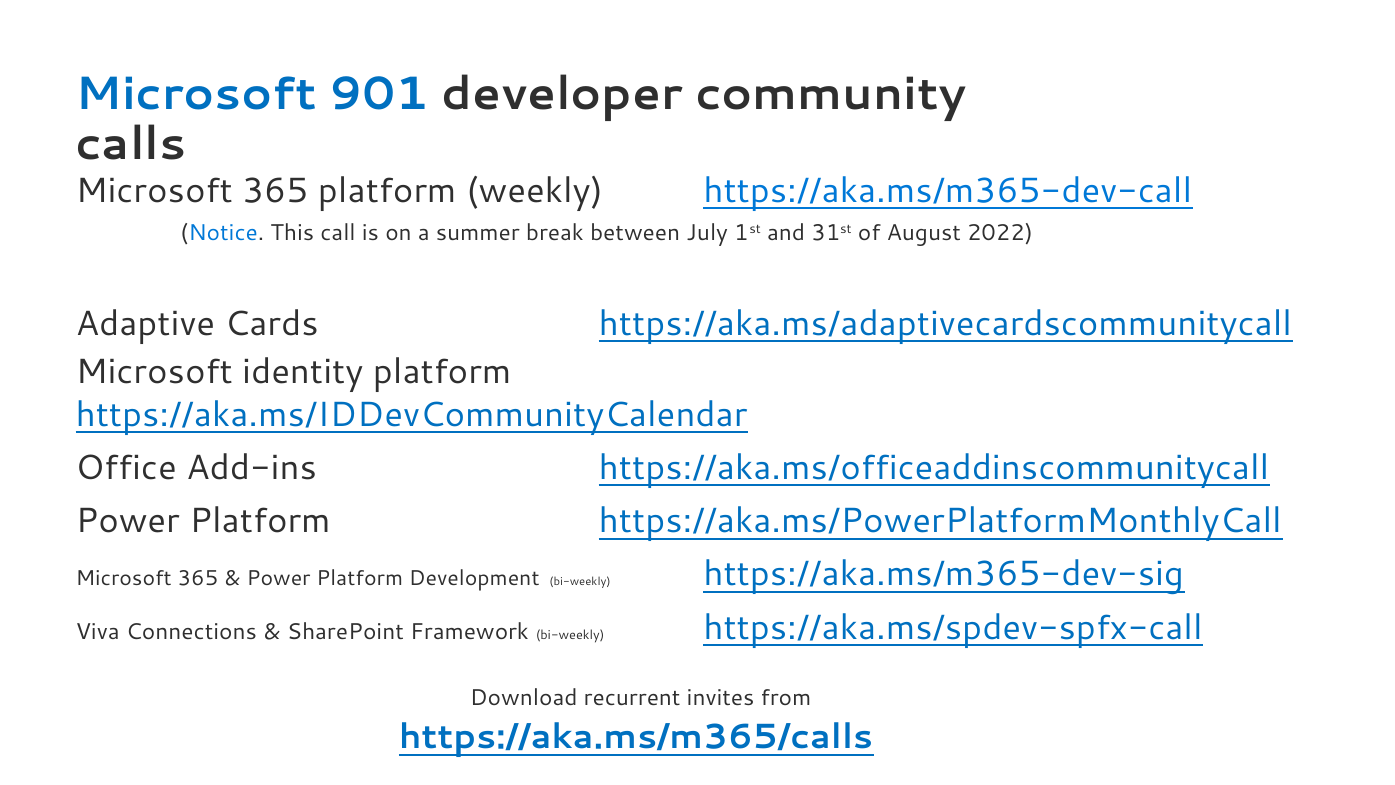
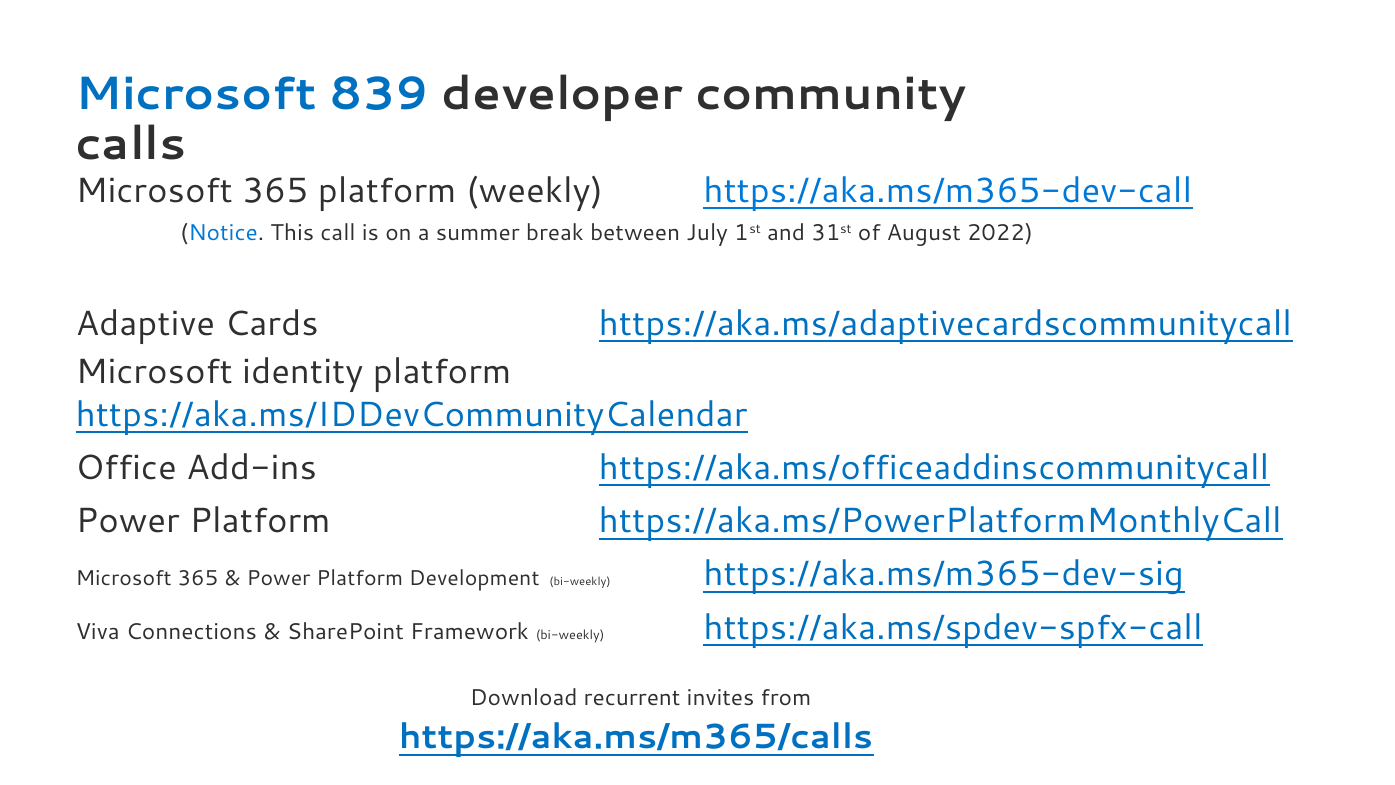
901: 901 -> 839
